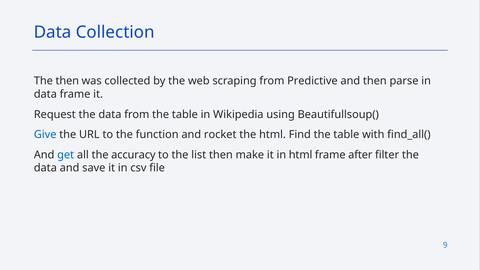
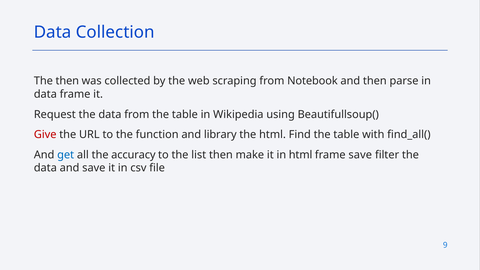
Predictive: Predictive -> Notebook
Give colour: blue -> red
rocket: rocket -> library
frame after: after -> save
